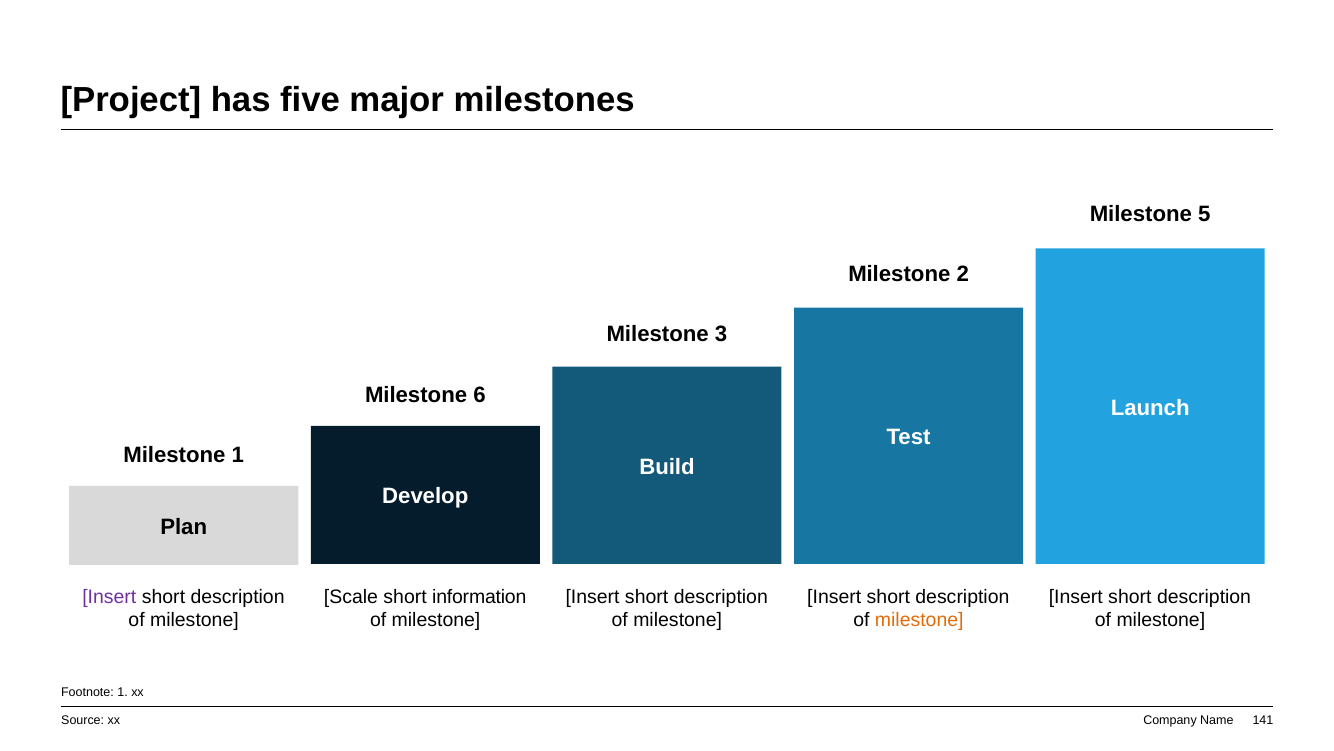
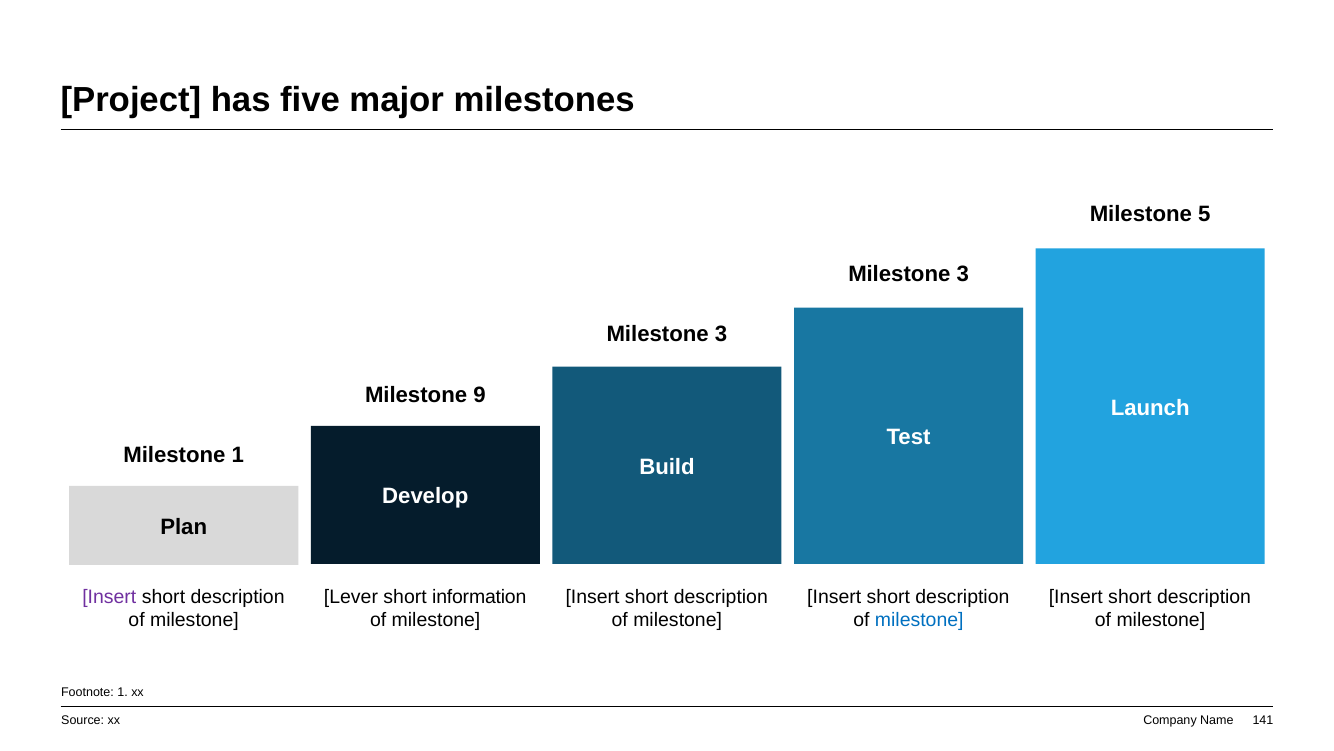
2 at (963, 274): 2 -> 3
6: 6 -> 9
Scale: Scale -> Lever
milestone at (919, 620) colour: orange -> blue
